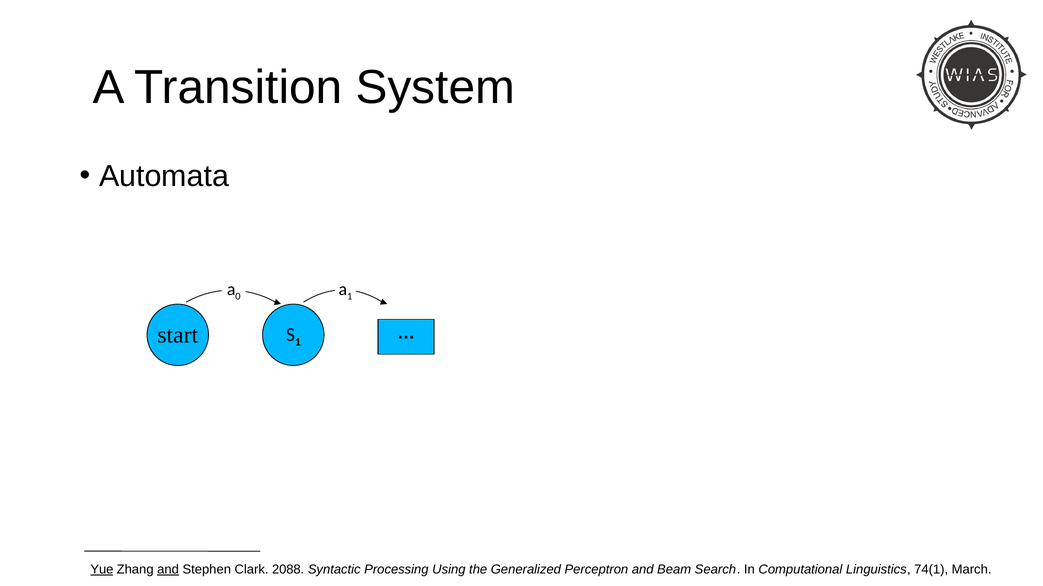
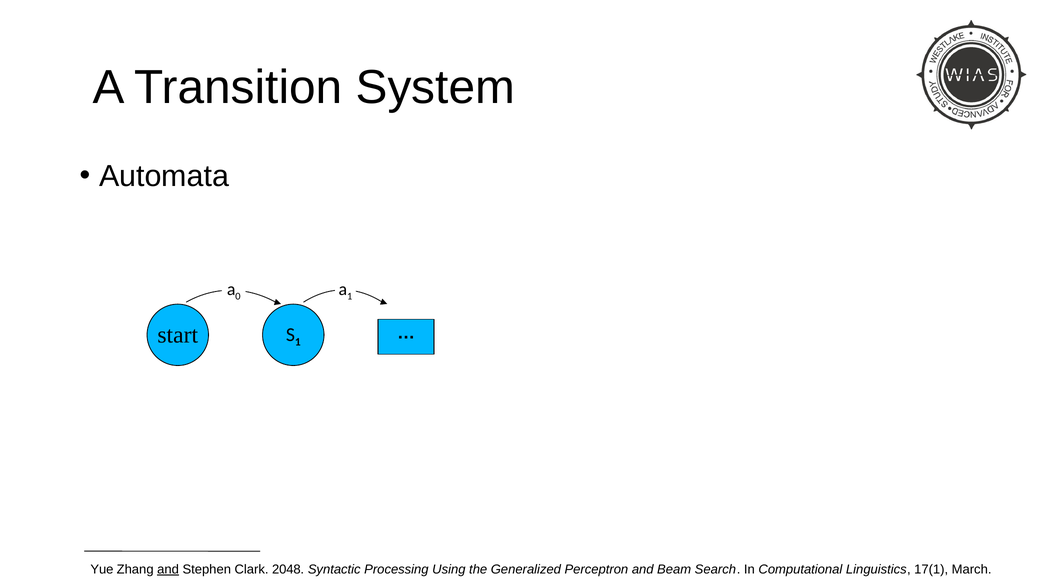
Yue underline: present -> none
2088: 2088 -> 2048
74(1: 74(1 -> 17(1
